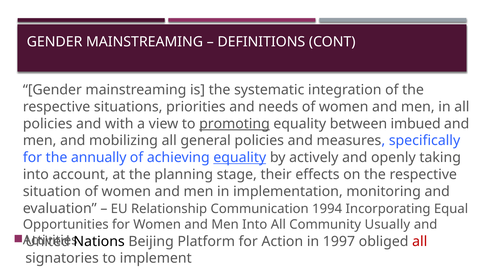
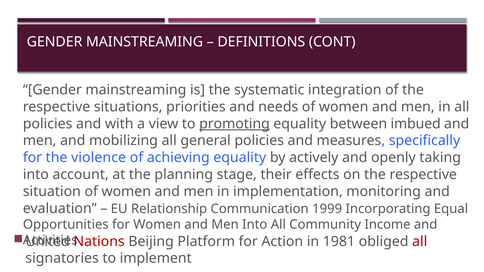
annually: annually -> violence
equality at (240, 158) underline: present -> none
1994: 1994 -> 1999
Usually: Usually -> Income
Nations colour: black -> red
1997: 1997 -> 1981
